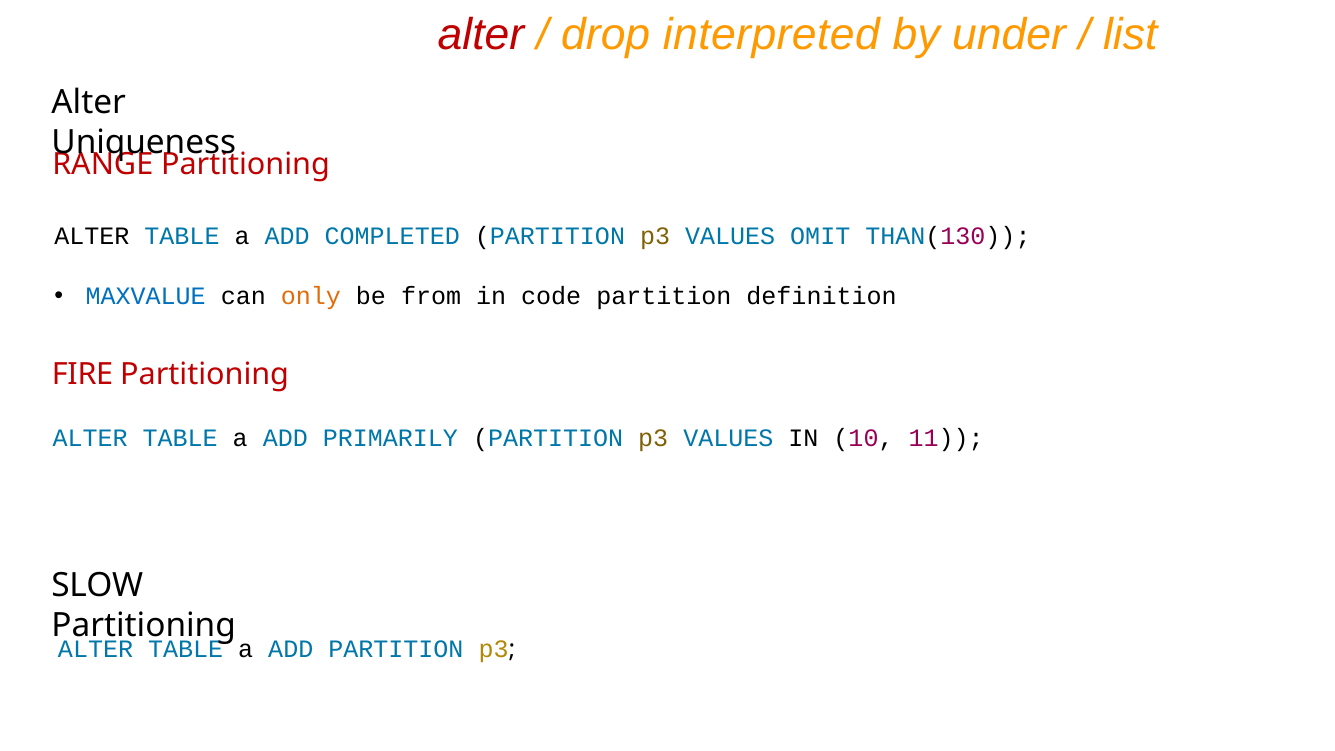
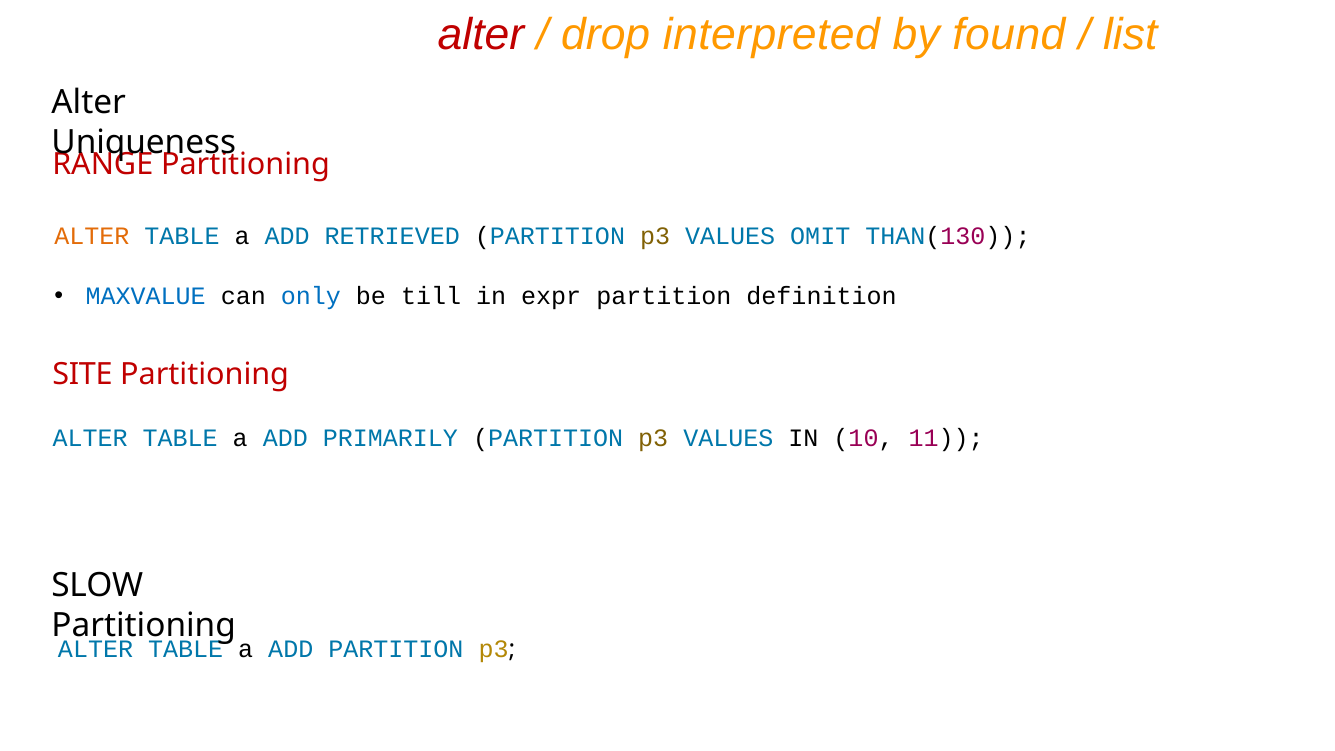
under: under -> found
ALTER at (92, 236) colour: black -> orange
COMPLETED: COMPLETED -> RETRIEVED
only colour: orange -> blue
from: from -> till
code: code -> expr
FIRE: FIRE -> SITE
